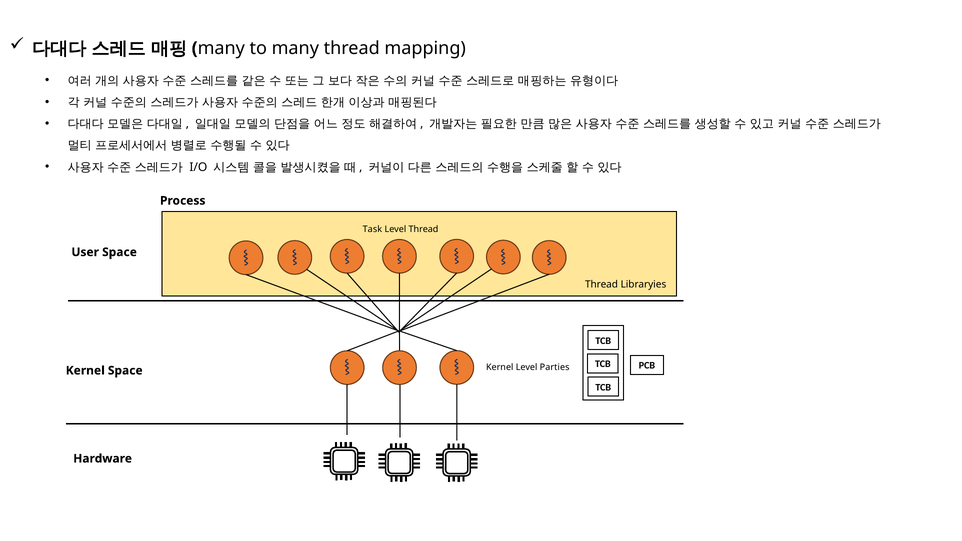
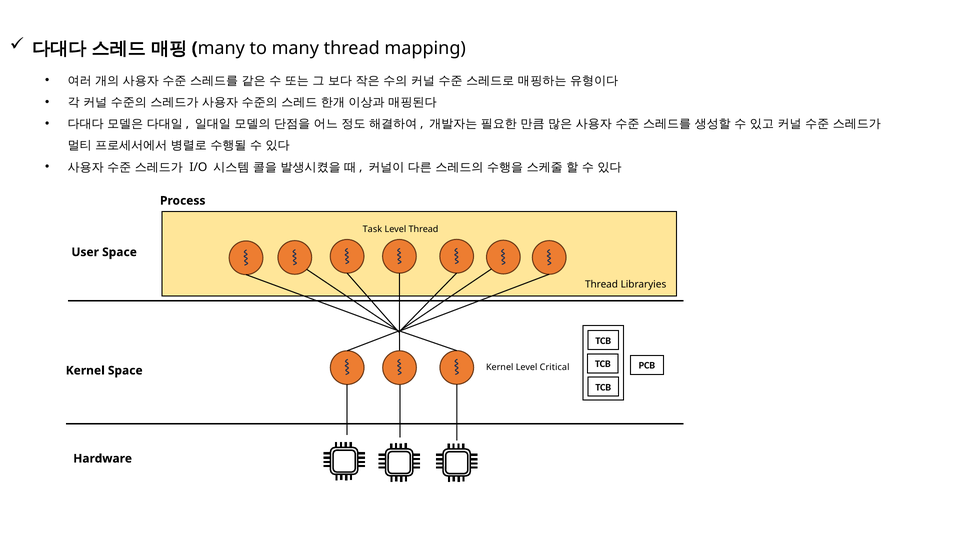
Parties: Parties -> Critical
